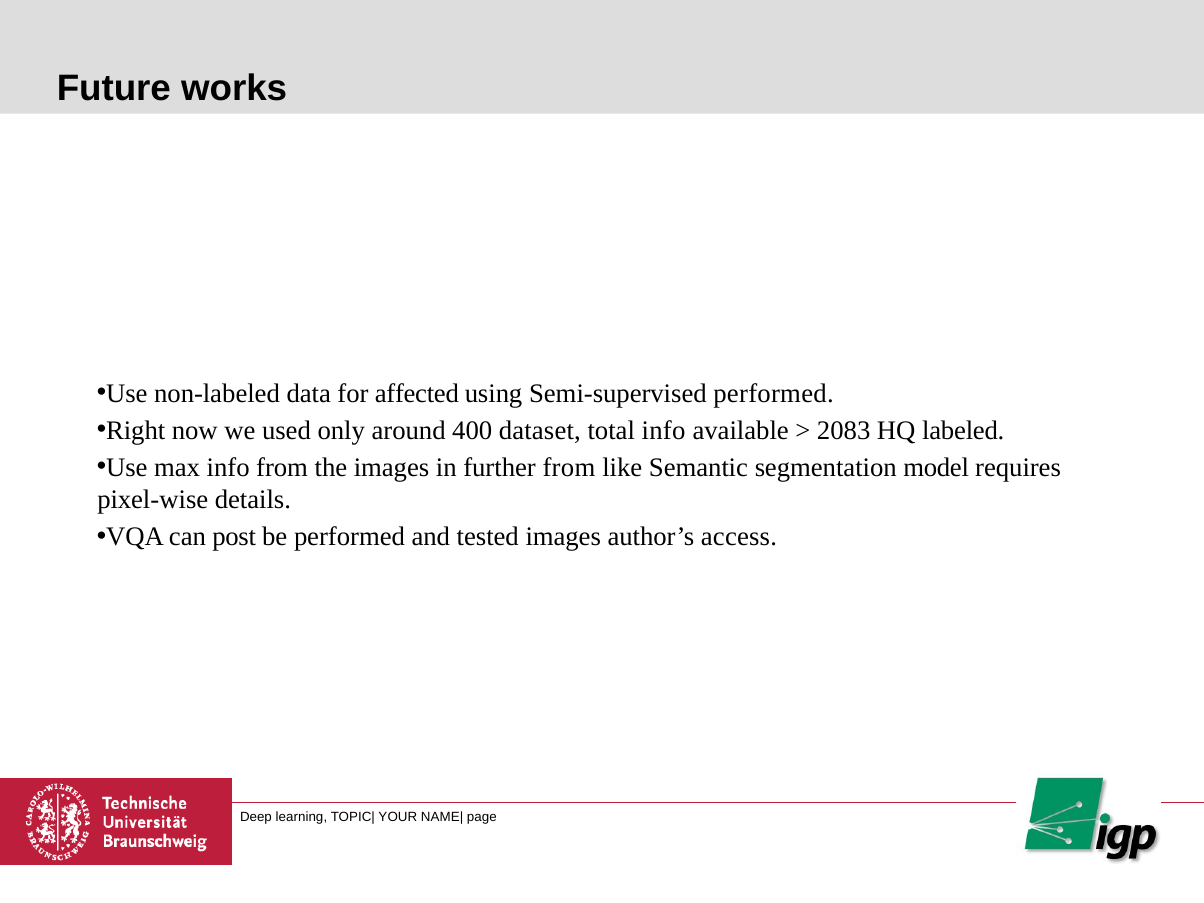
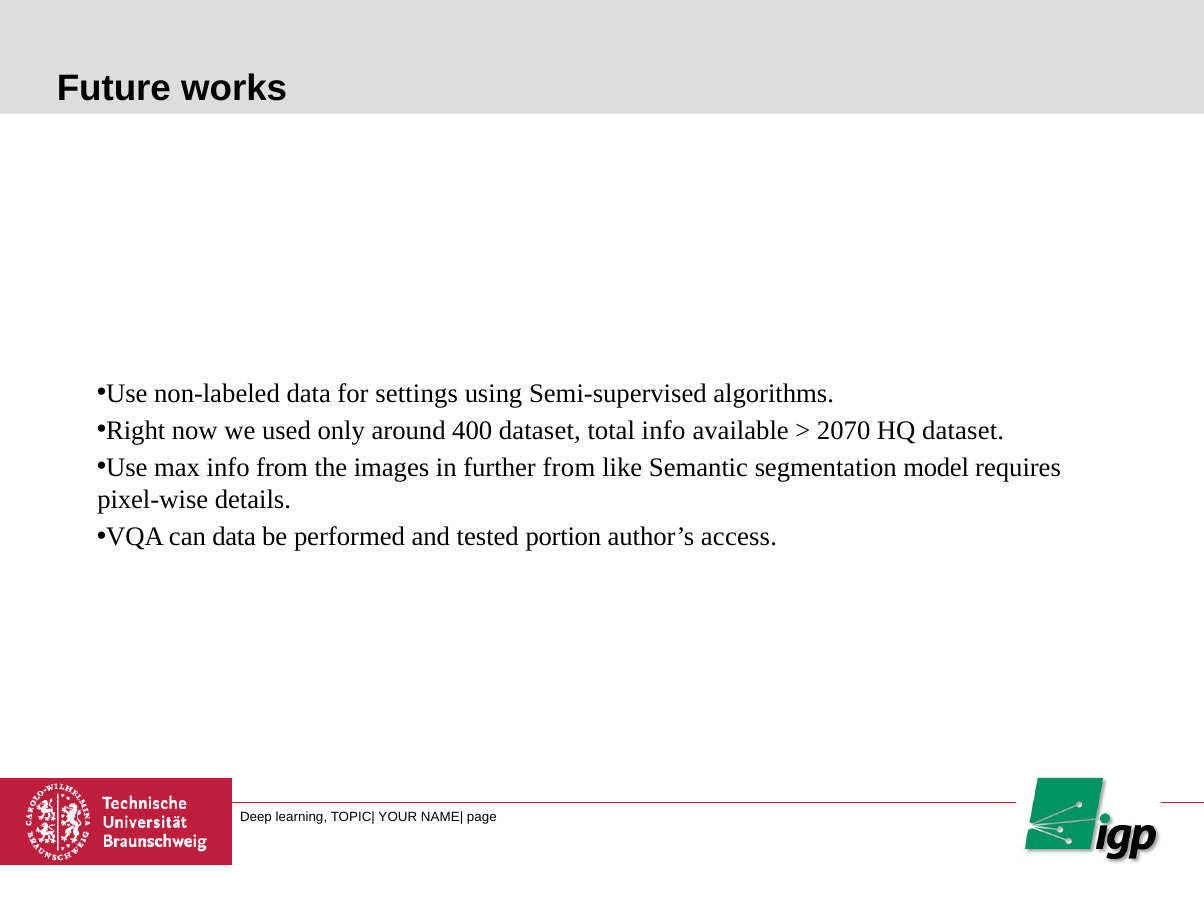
affected: affected -> settings
Semi-supervised performed: performed -> algorithms
2083: 2083 -> 2070
HQ labeled: labeled -> dataset
can post: post -> data
tested images: images -> portion
